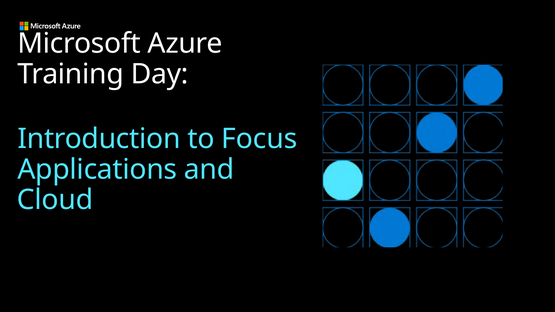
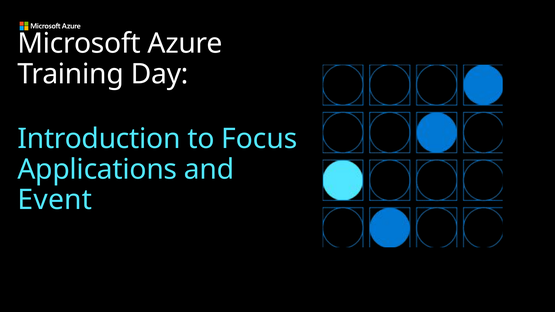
Cloud: Cloud -> Event
